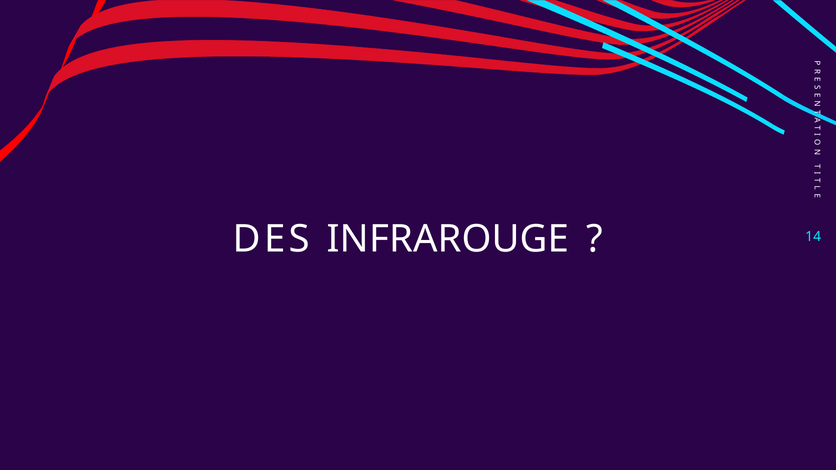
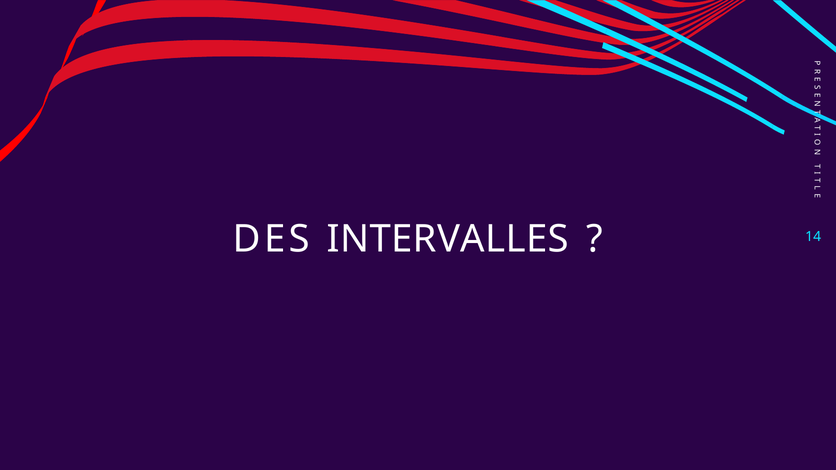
INFRAROUGE: INFRAROUGE -> INTERVALLES
